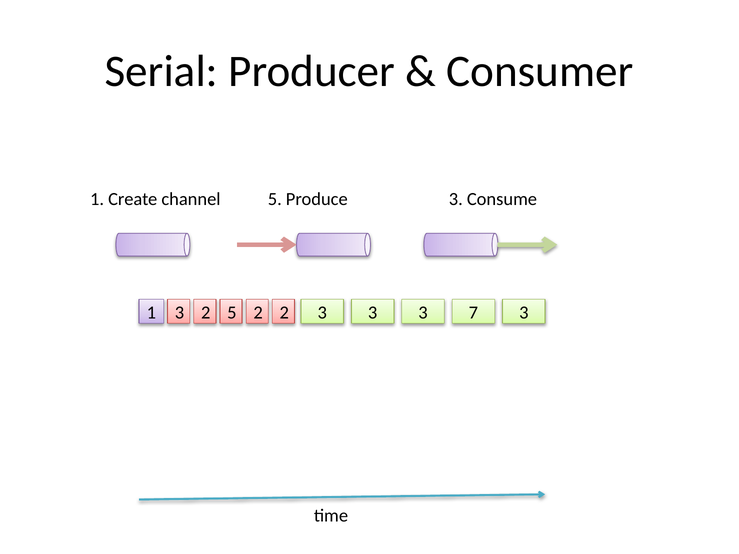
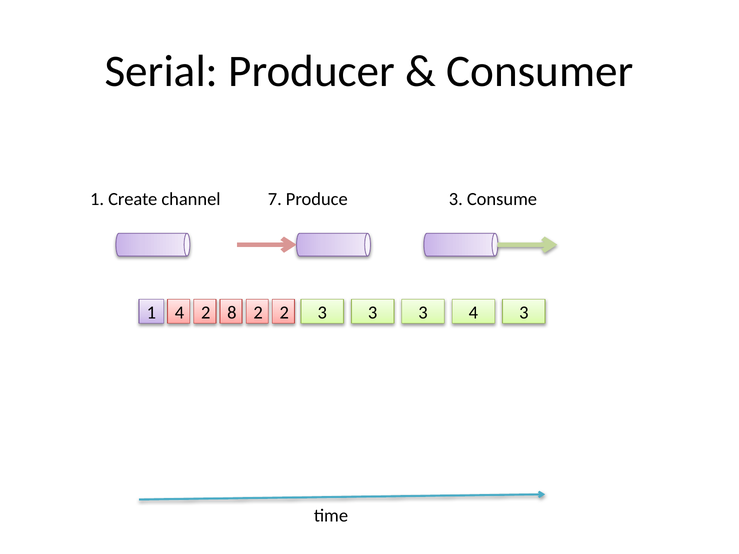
channel 5: 5 -> 7
1 3: 3 -> 4
2 5: 5 -> 8
2 7: 7 -> 4
